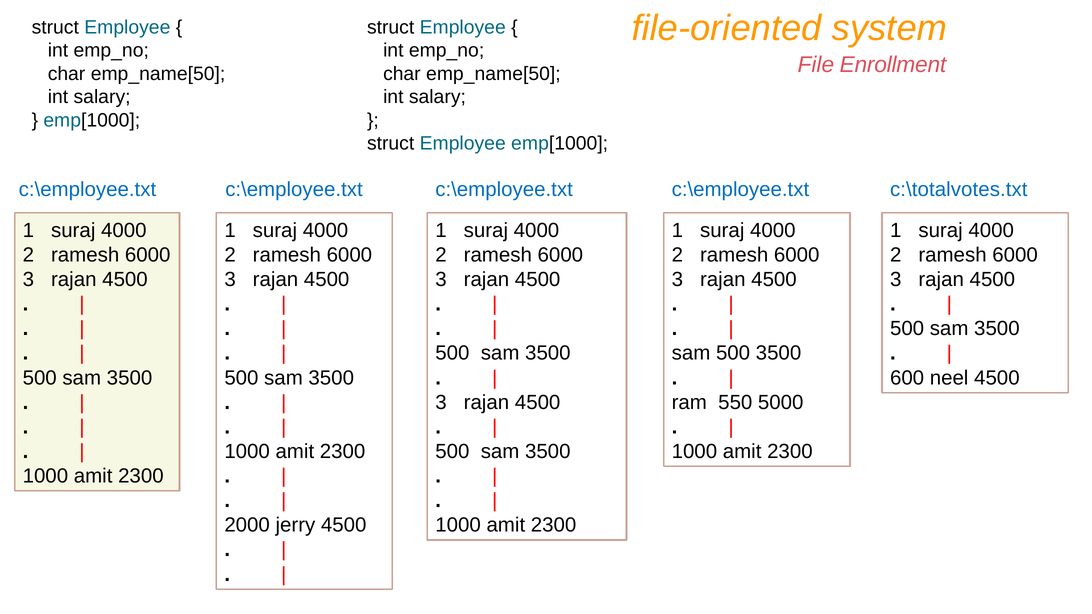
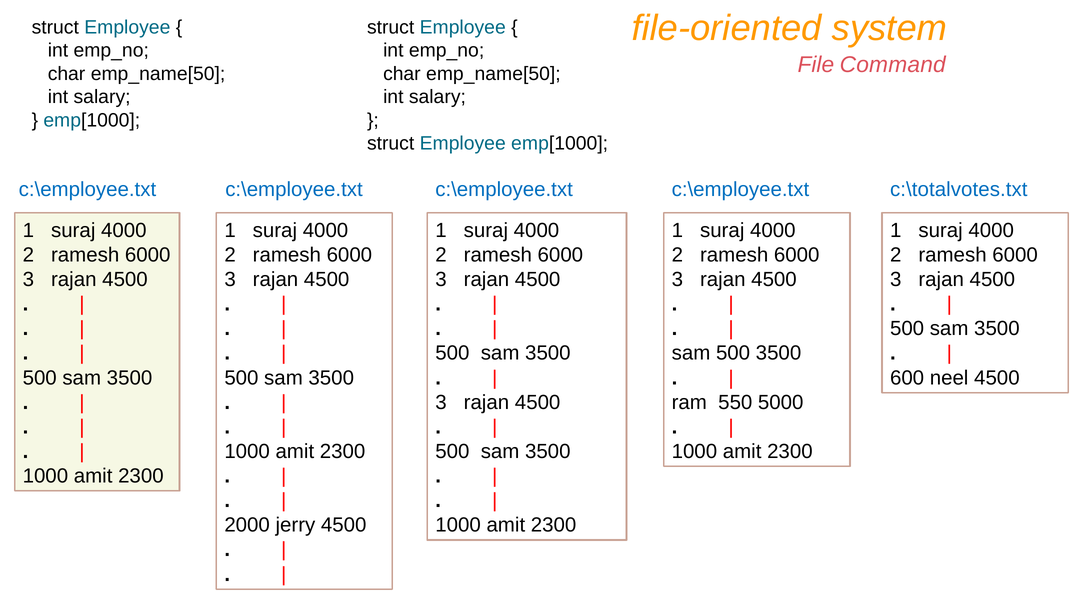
Enrollment: Enrollment -> Command
